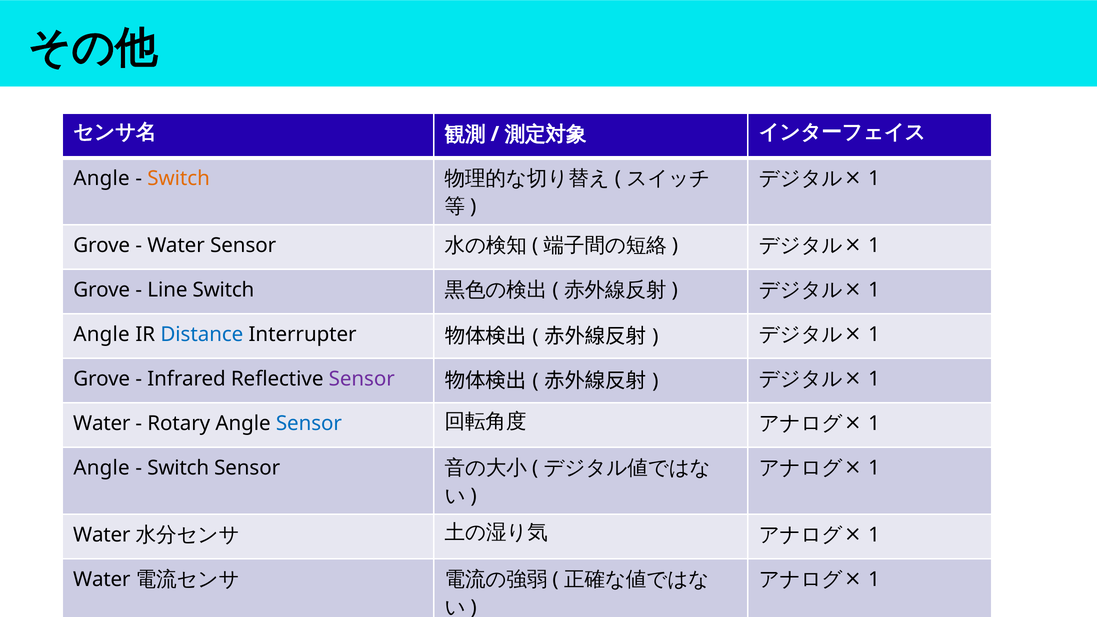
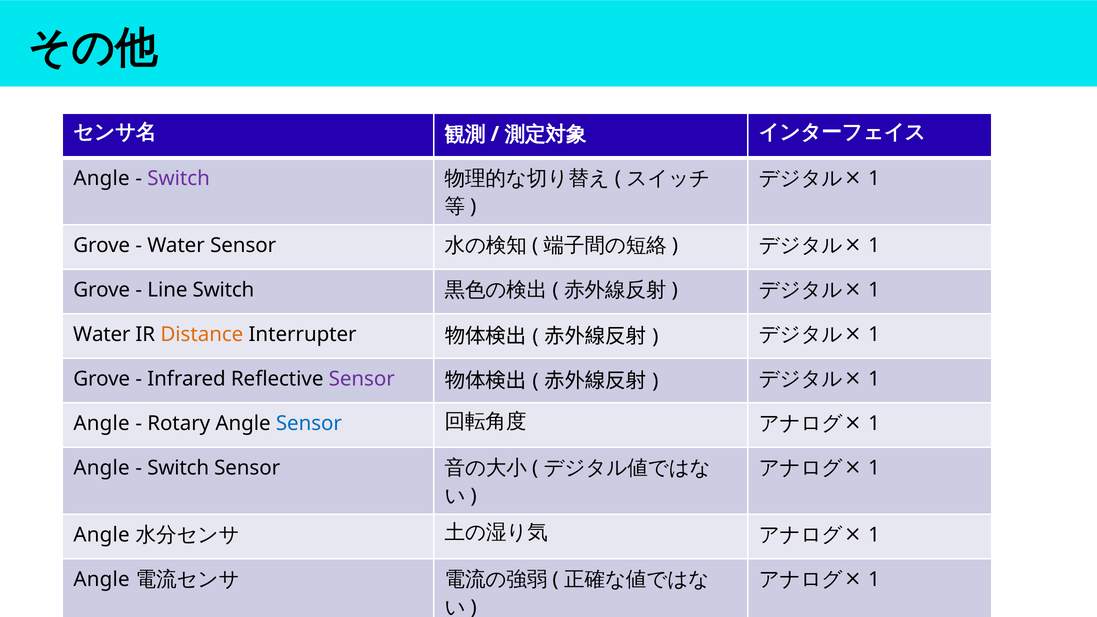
Switch at (179, 179) colour: orange -> purple
Angle at (102, 335): Angle -> Water
Distance colour: blue -> orange
Water at (102, 424): Water -> Angle
Water at (102, 535): Water -> Angle
Water at (102, 579): Water -> Angle
